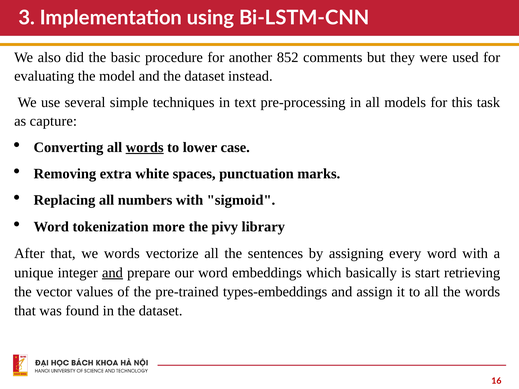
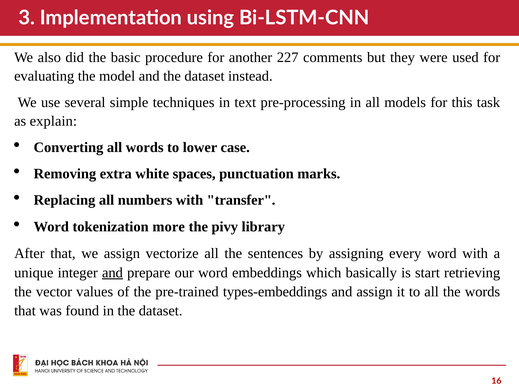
852: 852 -> 227
capture: capture -> explain
words at (145, 147) underline: present -> none
sigmoid: sigmoid -> transfer
we words: words -> assign
